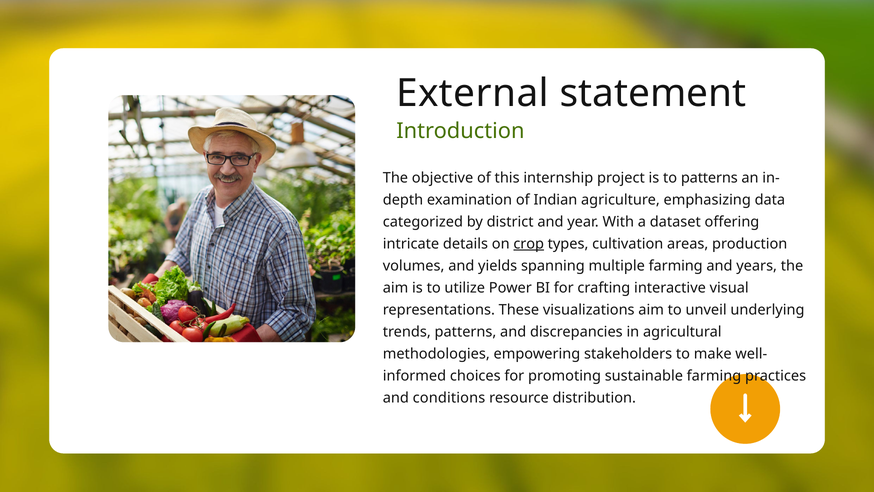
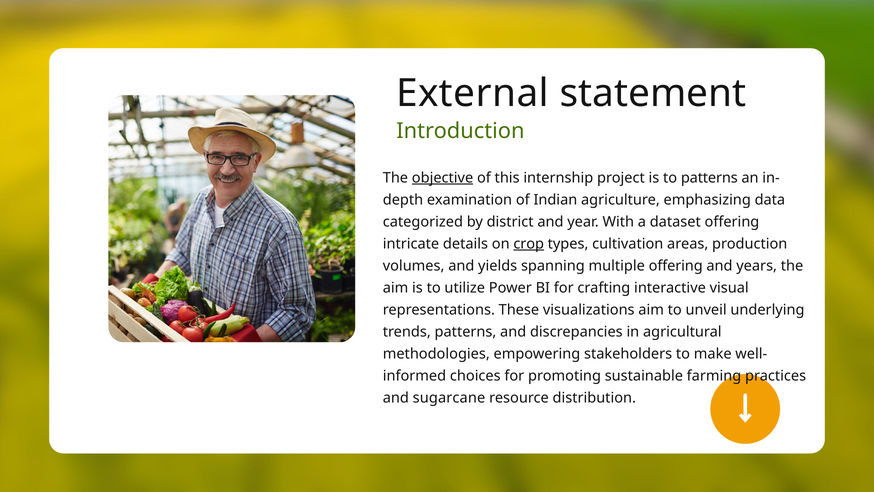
objective underline: none -> present
multiple farming: farming -> offering
conditions: conditions -> sugarcane
